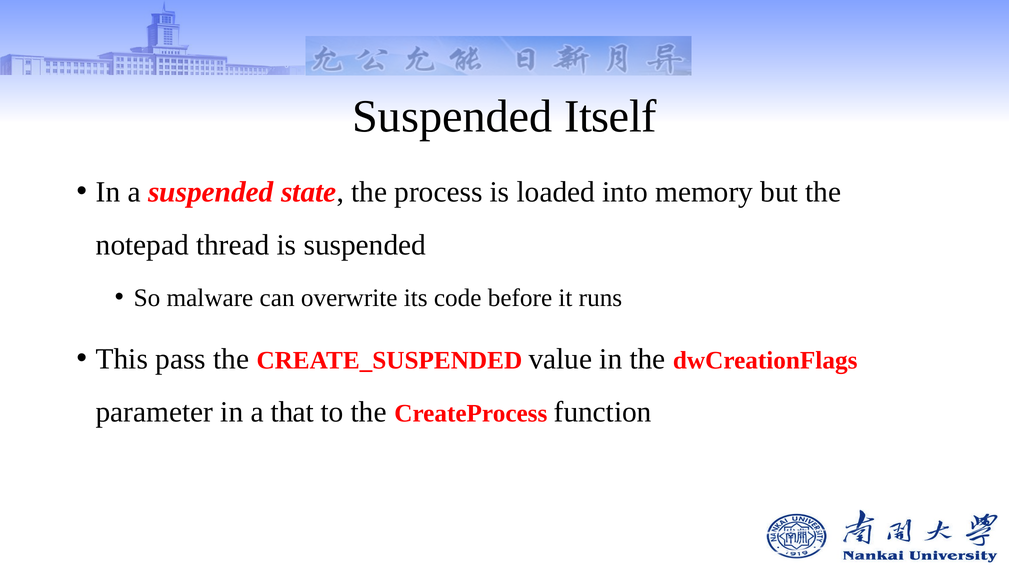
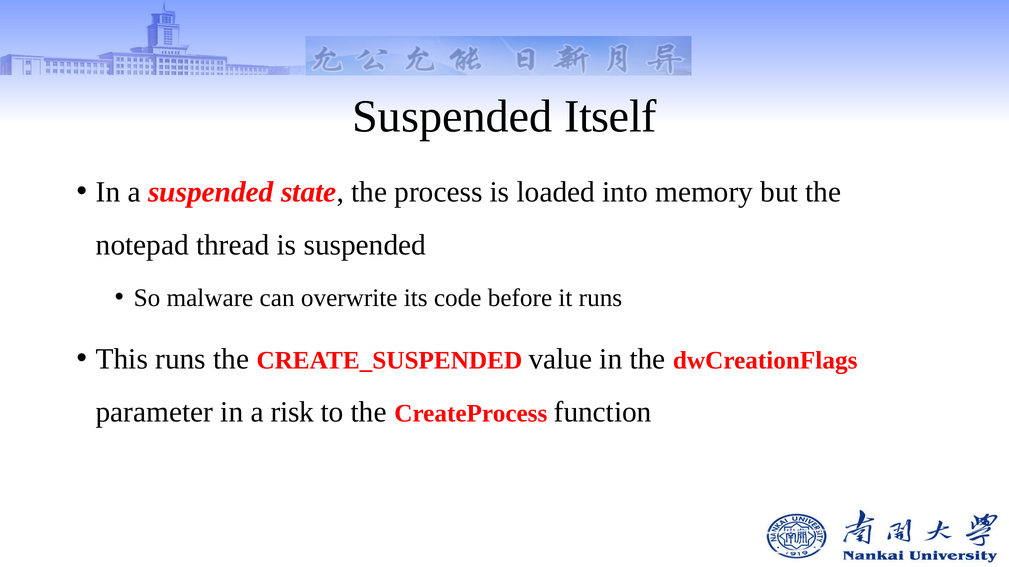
This pass: pass -> runs
that: that -> risk
